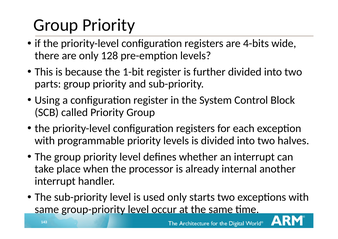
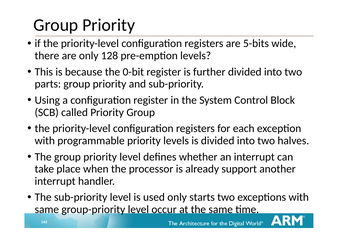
4-bits: 4-bits -> 5-bits
1-bit: 1-bit -> 0-bit
internal: internal -> support
